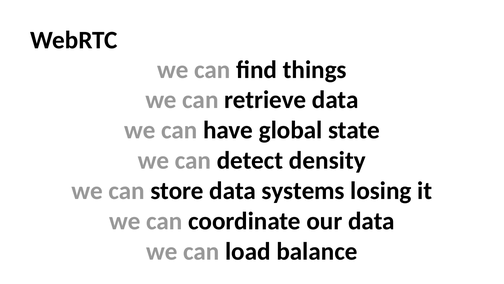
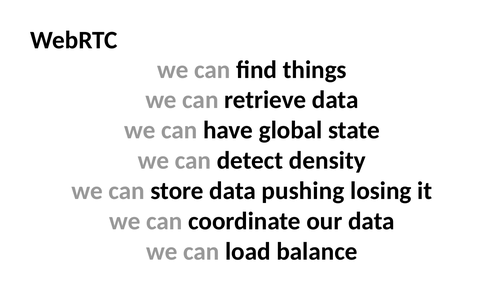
systems: systems -> pushing
